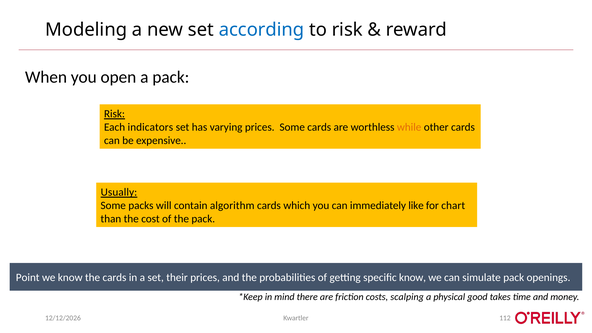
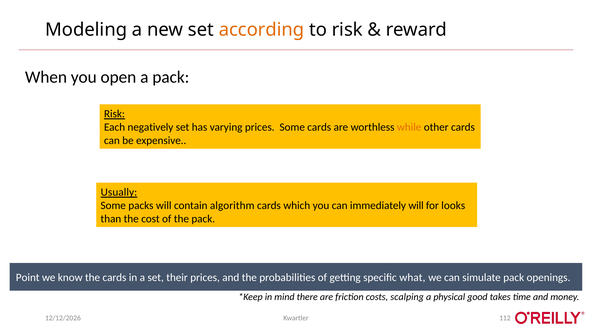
according colour: blue -> orange
indicators: indicators -> negatively
immediately like: like -> will
chart: chart -> looks
specific know: know -> what
